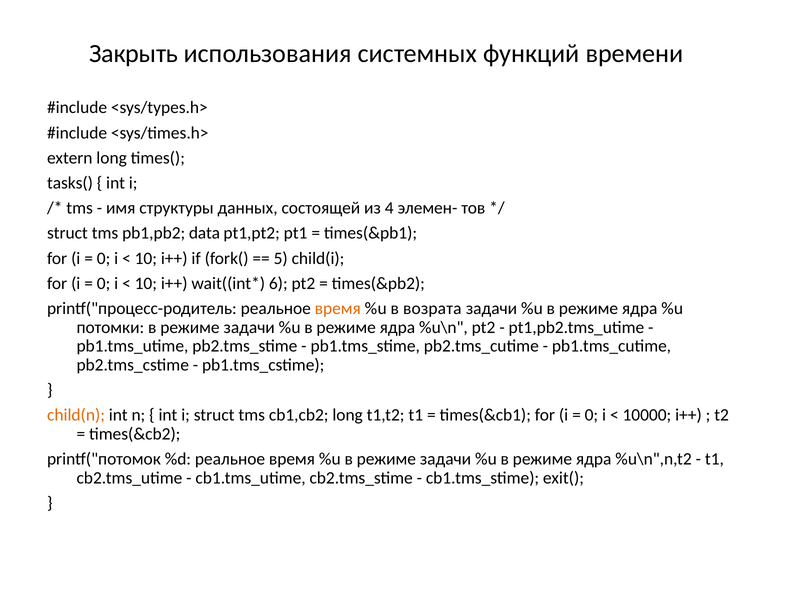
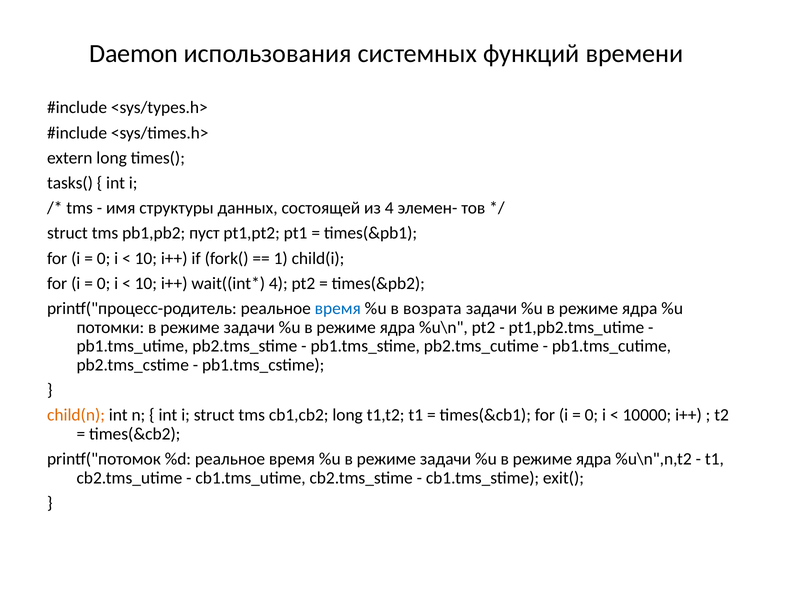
Закрыть: Закрыть -> Daemon
data: data -> пуст
5: 5 -> 1
6 at (278, 283): 6 -> 4
время at (338, 308) colour: orange -> blue
